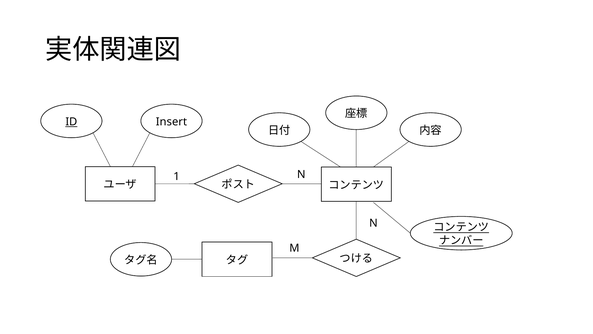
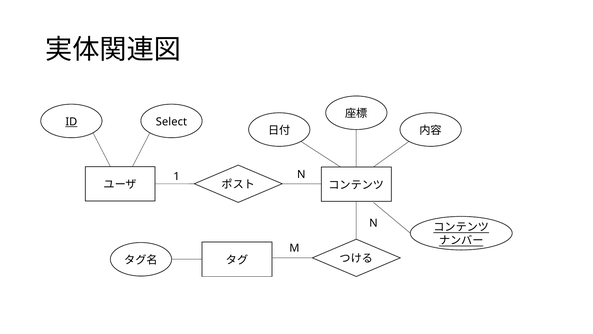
Insert: Insert -> Select
